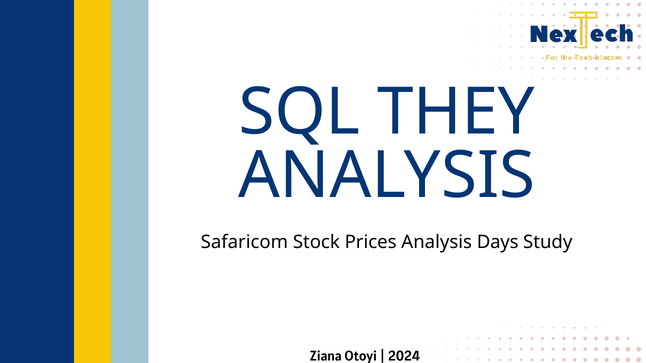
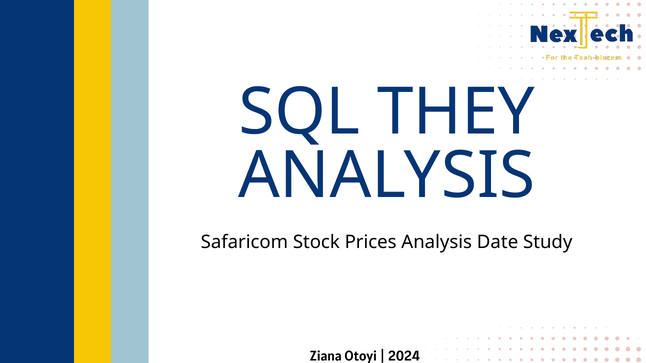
Days: Days -> Date
